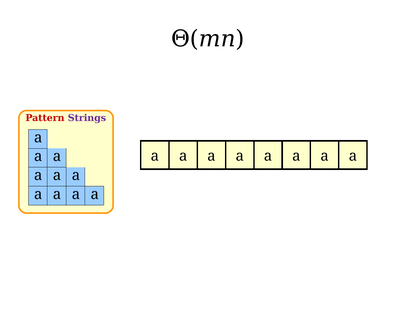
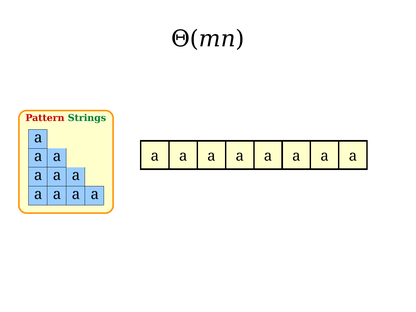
Strings colour: purple -> green
